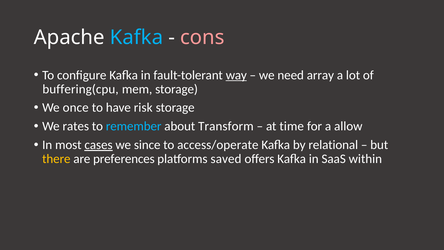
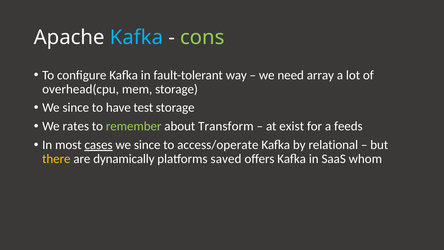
cons colour: pink -> light green
way underline: present -> none
buffering(cpu: buffering(cpu -> overhead(cpu
once at (76, 108): once -> since
risk: risk -> test
remember colour: light blue -> light green
time: time -> exist
allow: allow -> feeds
preferences: preferences -> dynamically
within: within -> whom
